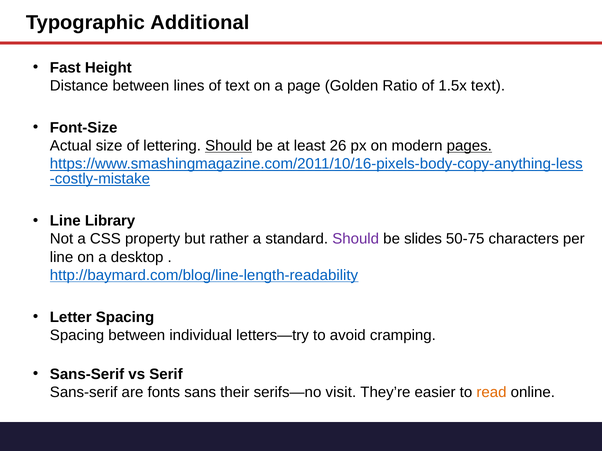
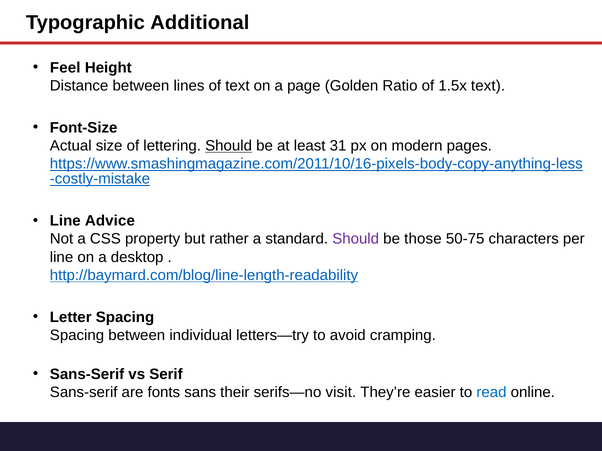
Fast: Fast -> Feel
26: 26 -> 31
pages underline: present -> none
Library: Library -> Advice
slides: slides -> those
read colour: orange -> blue
